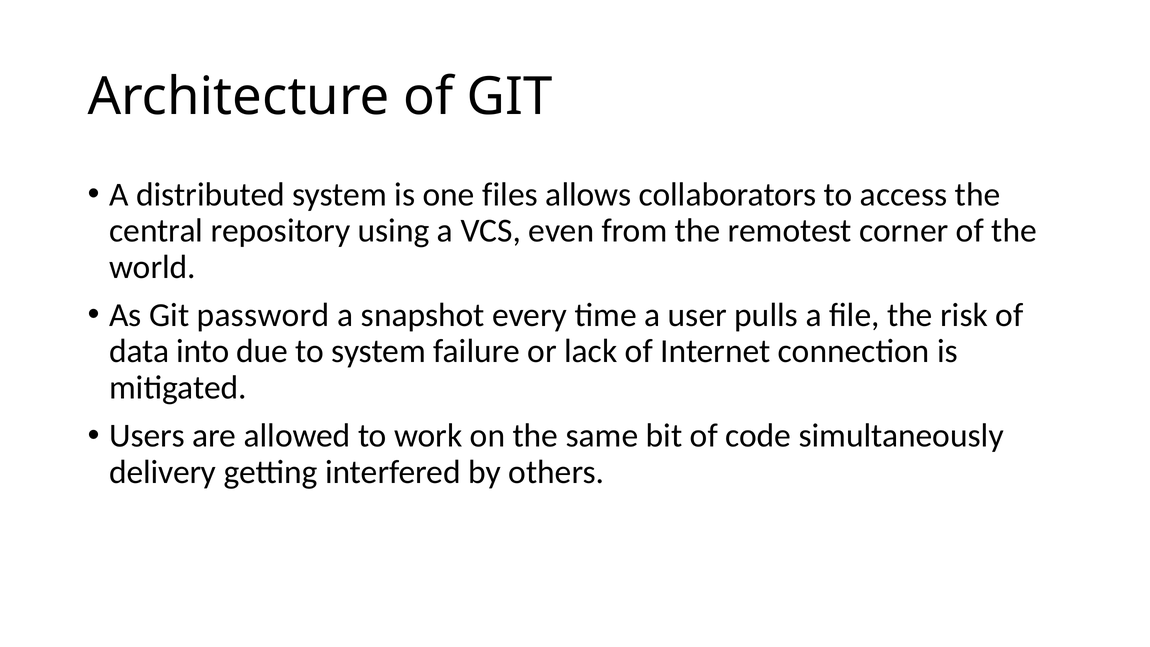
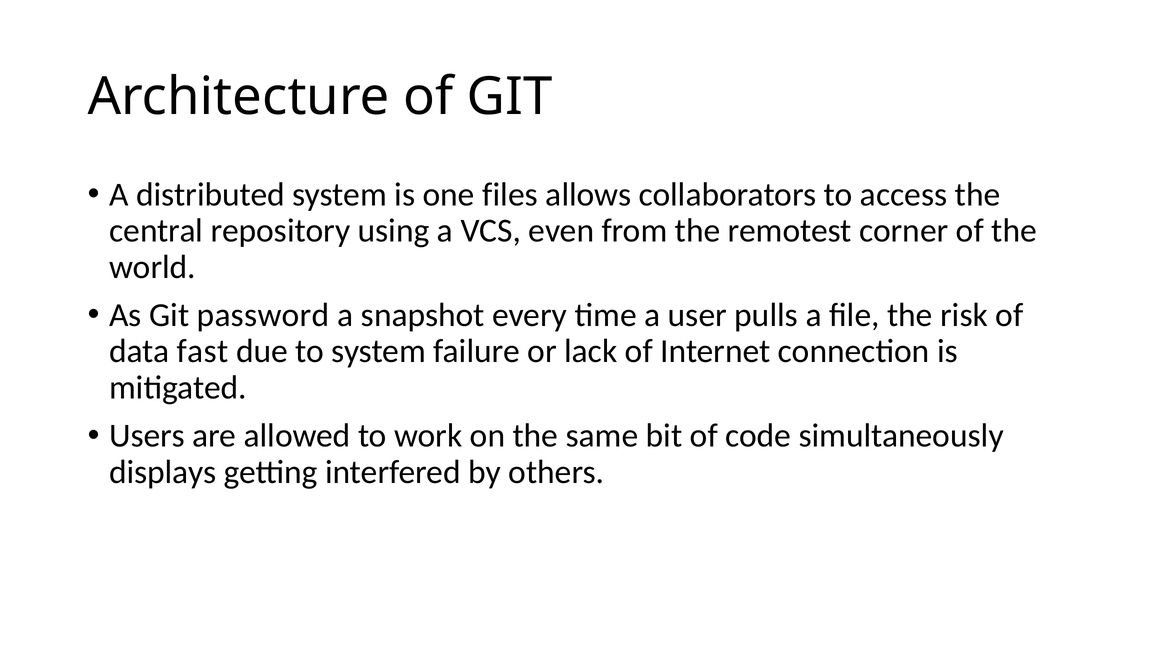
into: into -> fast
delivery: delivery -> displays
